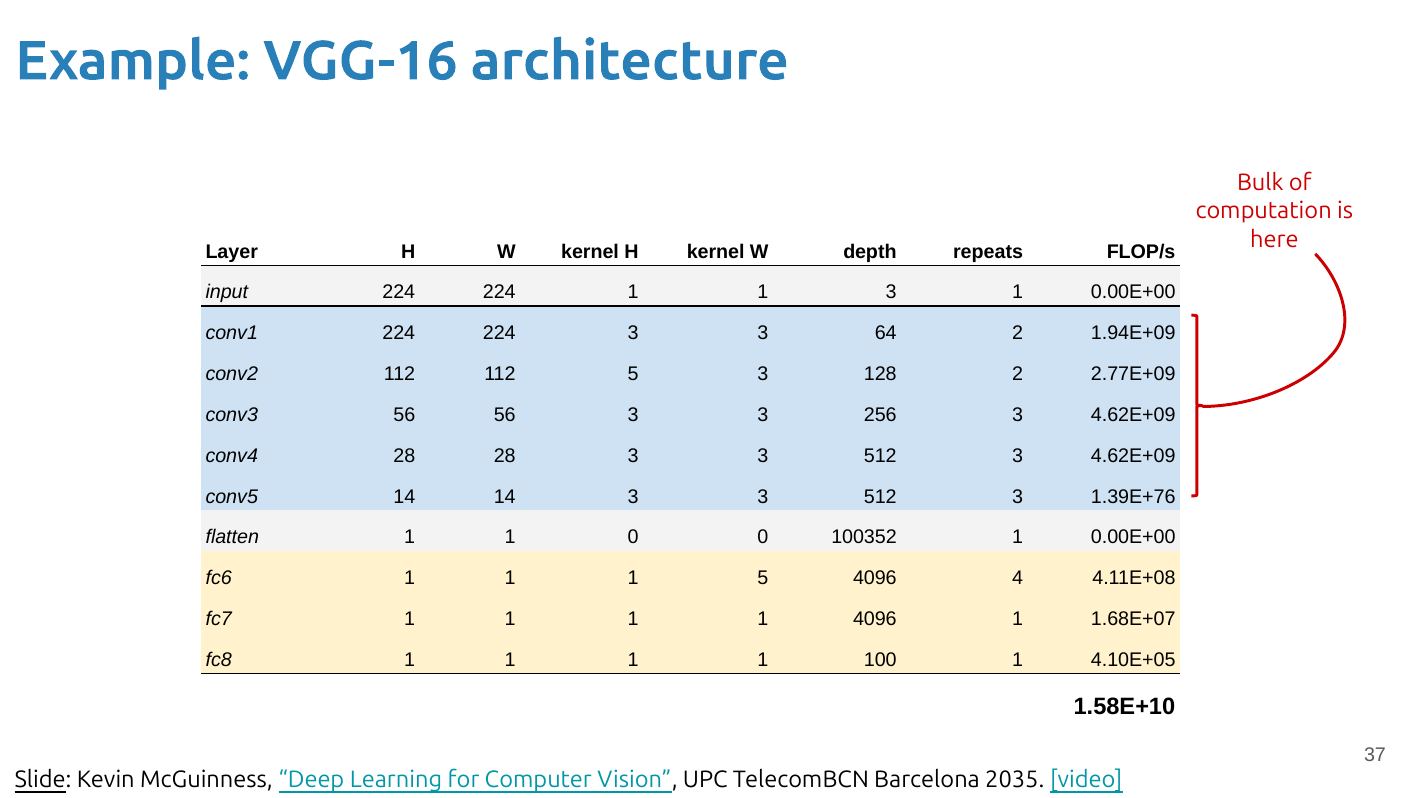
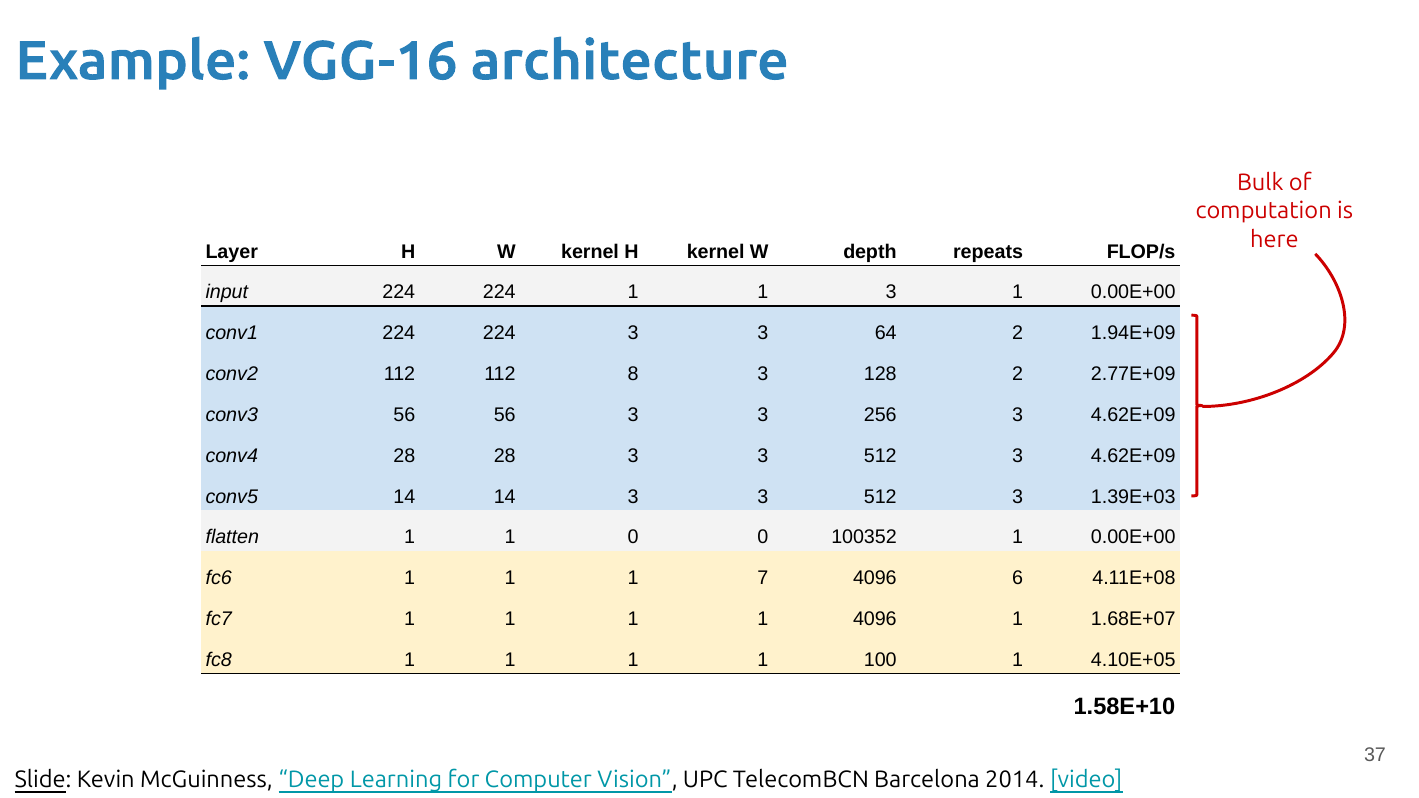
112 5: 5 -> 8
1.39E+76: 1.39E+76 -> 1.39E+03
1 5: 5 -> 7
4: 4 -> 6
2035: 2035 -> 2014
